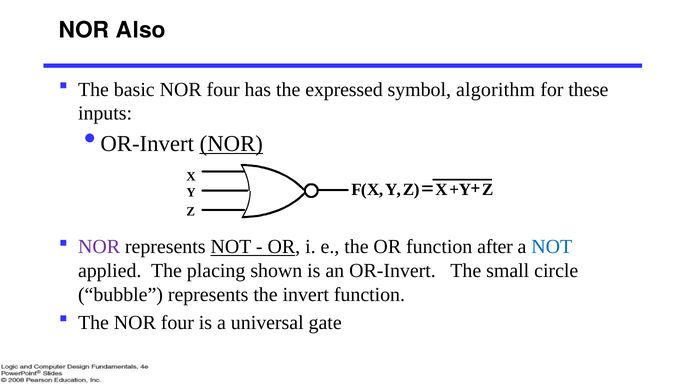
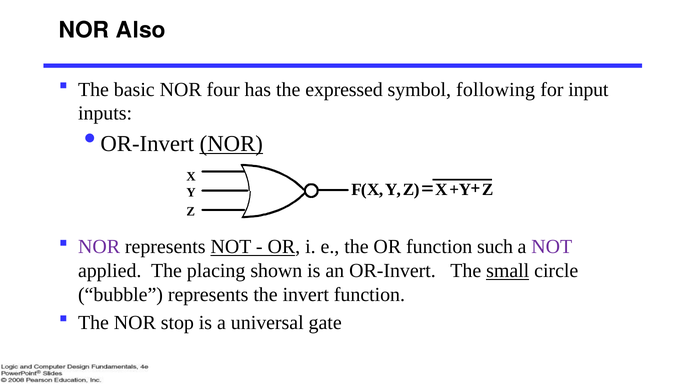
algorithm: algorithm -> following
these: these -> input
after: after -> such
NOT at (552, 247) colour: blue -> purple
small underline: none -> present
The NOR four: four -> stop
